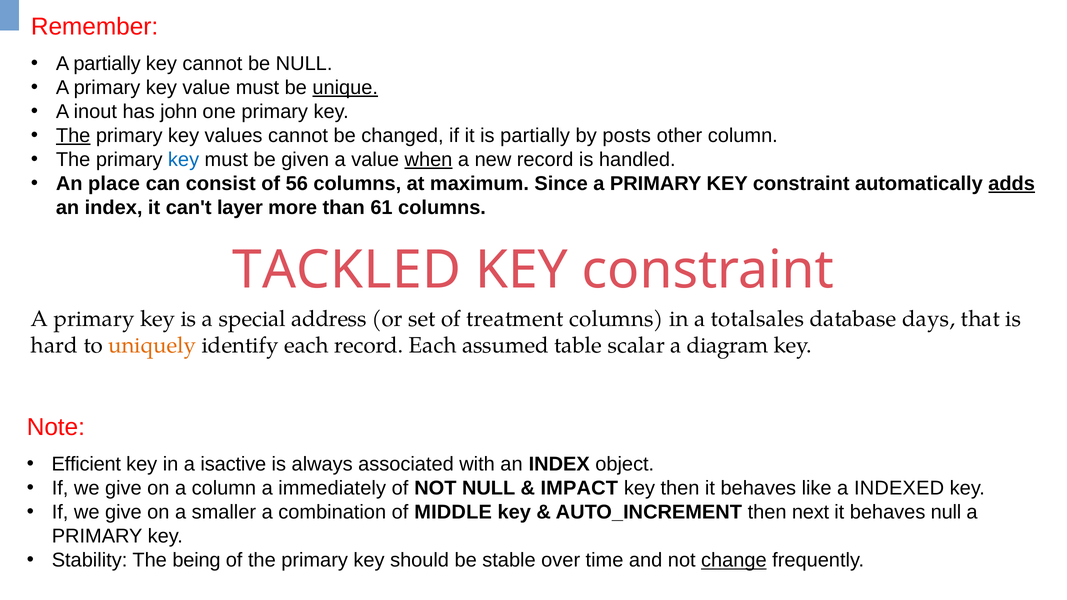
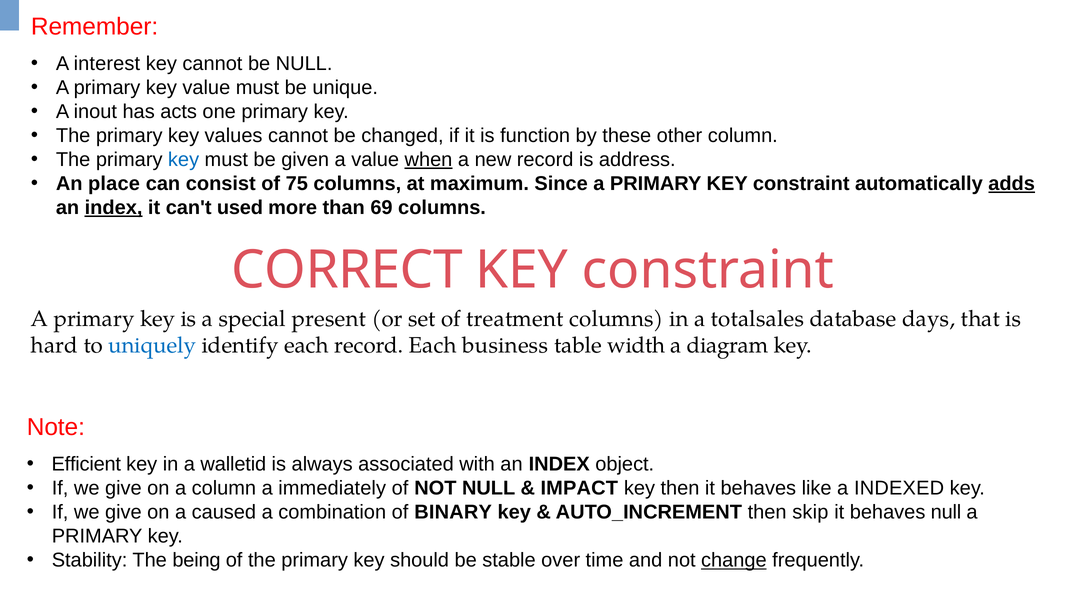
A partially: partially -> interest
unique underline: present -> none
john: john -> acts
The at (73, 136) underline: present -> none
is partially: partially -> function
posts: posts -> these
handled: handled -> address
56: 56 -> 75
index at (114, 208) underline: none -> present
layer: layer -> used
61: 61 -> 69
TACKLED: TACKLED -> CORRECT
address: address -> present
uniquely colour: orange -> blue
assumed: assumed -> business
scalar: scalar -> width
isactive: isactive -> walletid
smaller: smaller -> caused
MIDDLE: MIDDLE -> BINARY
next: next -> skip
